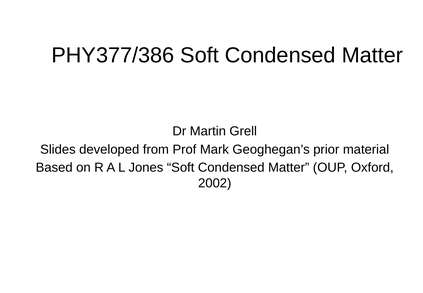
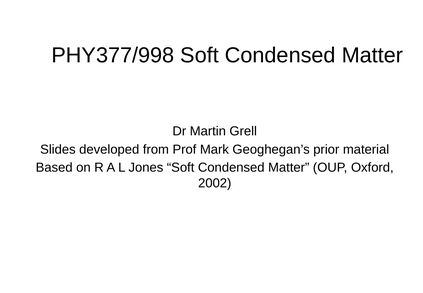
PHY377/386: PHY377/386 -> PHY377/998
